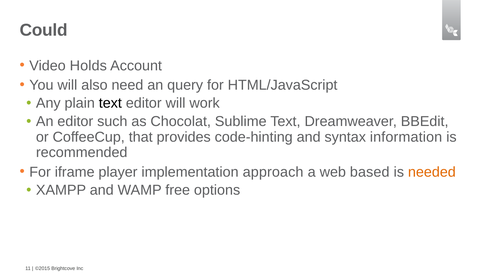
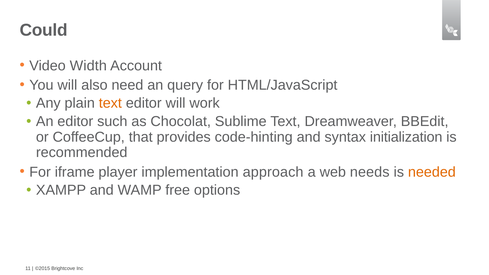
Holds: Holds -> Width
text at (110, 103) colour: black -> orange
information: information -> initialization
based: based -> needs
